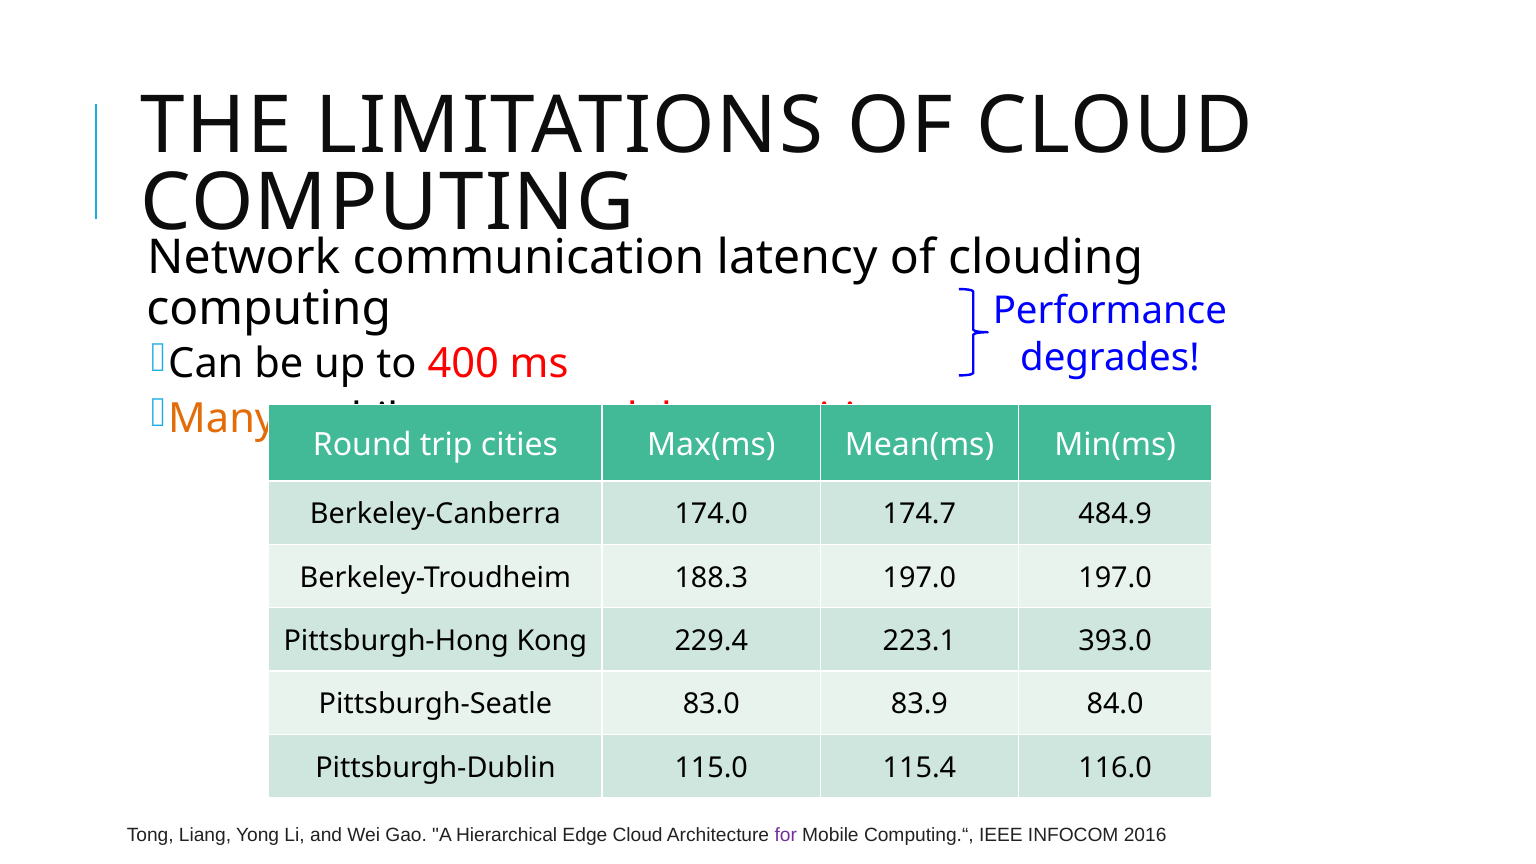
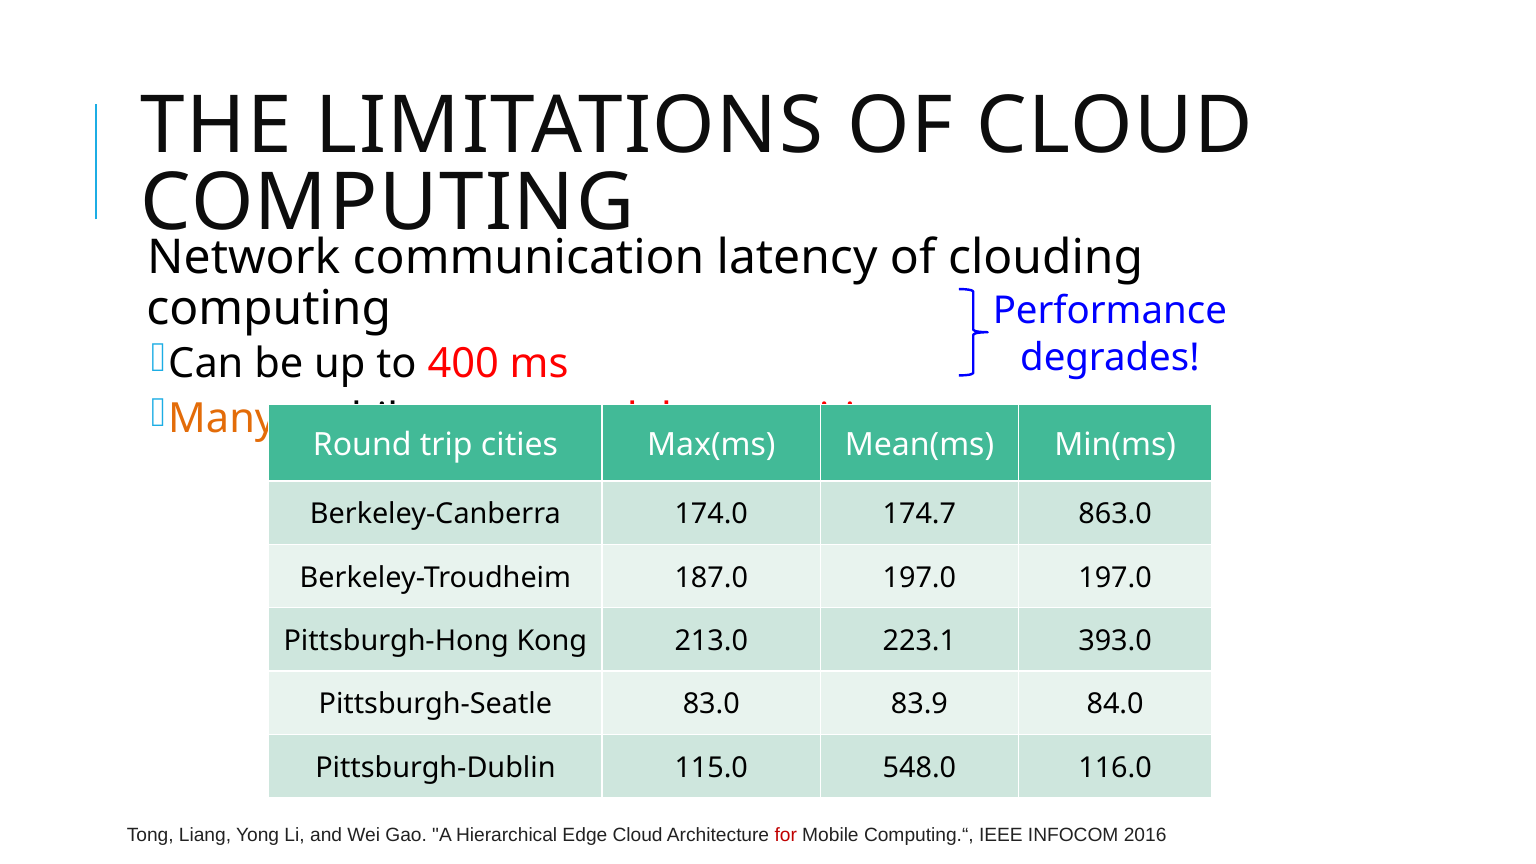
484.9: 484.9 -> 863.0
188.3: 188.3 -> 187.0
229.4: 229.4 -> 213.0
115.4: 115.4 -> 548.0
for colour: purple -> red
